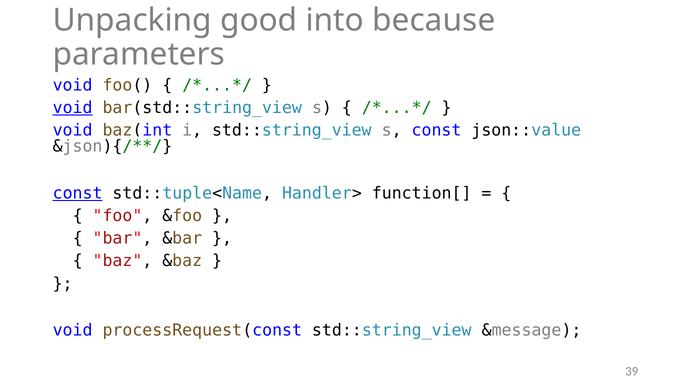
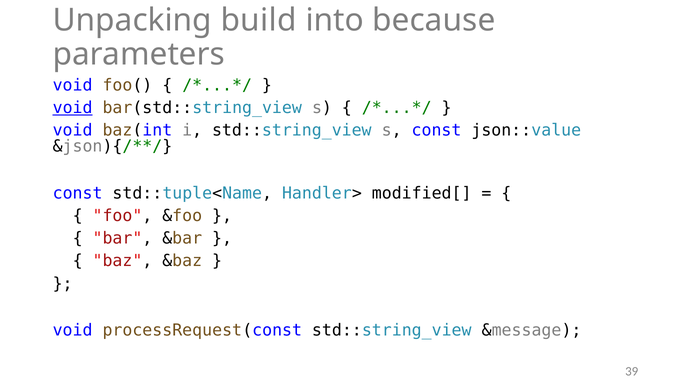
good: good -> build
const at (78, 193) underline: present -> none
function[: function[ -> modified[
